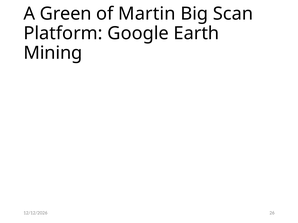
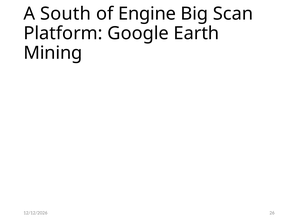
Green: Green -> South
Martin: Martin -> Engine
